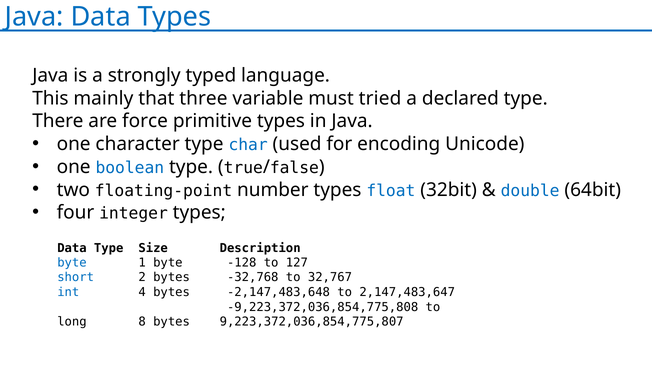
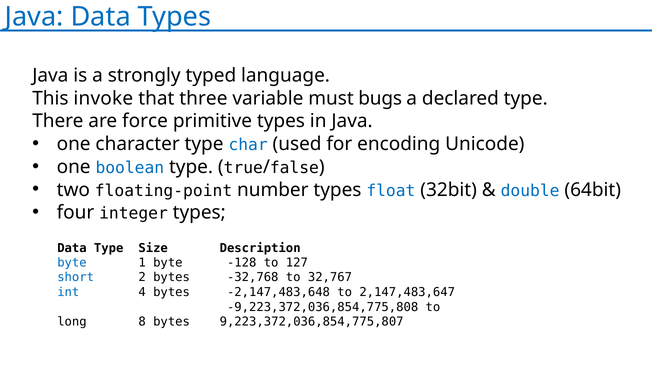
mainly: mainly -> invoke
tried: tried -> bugs
